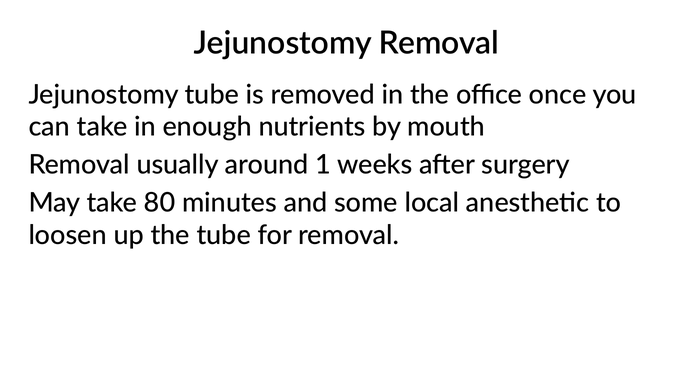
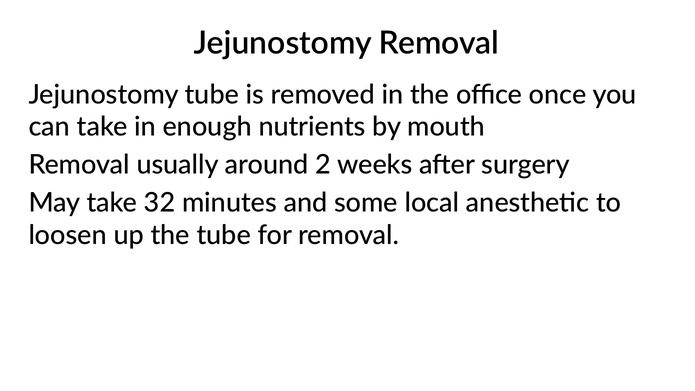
1: 1 -> 2
80: 80 -> 32
